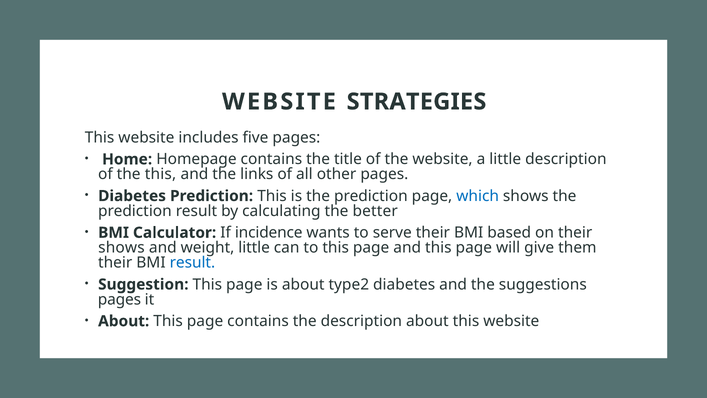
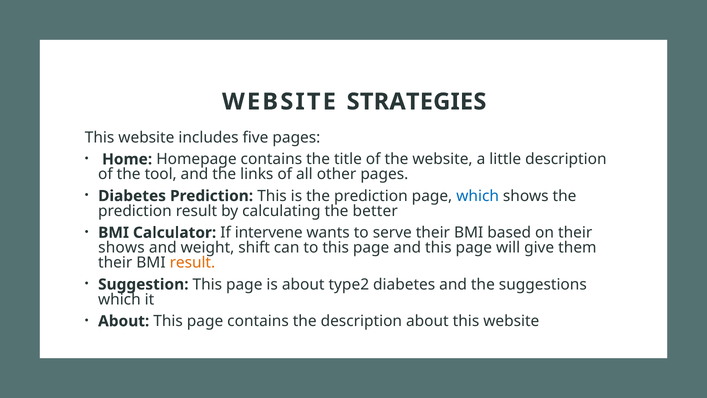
the this: this -> tool
incidence: incidence -> intervene
weight little: little -> shift
result at (192, 263) colour: blue -> orange
pages at (119, 299): pages -> which
